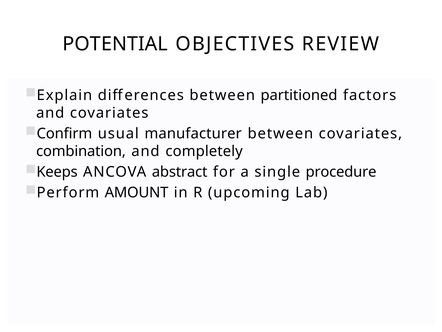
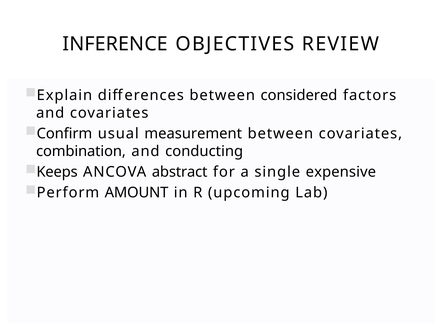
POTENTIAL: POTENTIAL -> INFERENCE
partitioned: partitioned -> considered
manufacturer: manufacturer -> measurement
completely: completely -> conducting
procedure: procedure -> expensive
